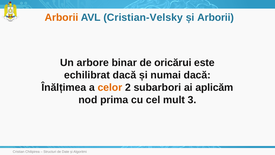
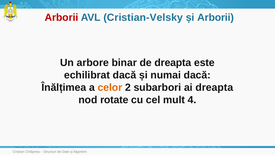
Arborii at (61, 17) colour: orange -> red
de oricărui: oricărui -> dreapta
ai aplicăm: aplicăm -> dreapta
prima: prima -> rotate
3: 3 -> 4
